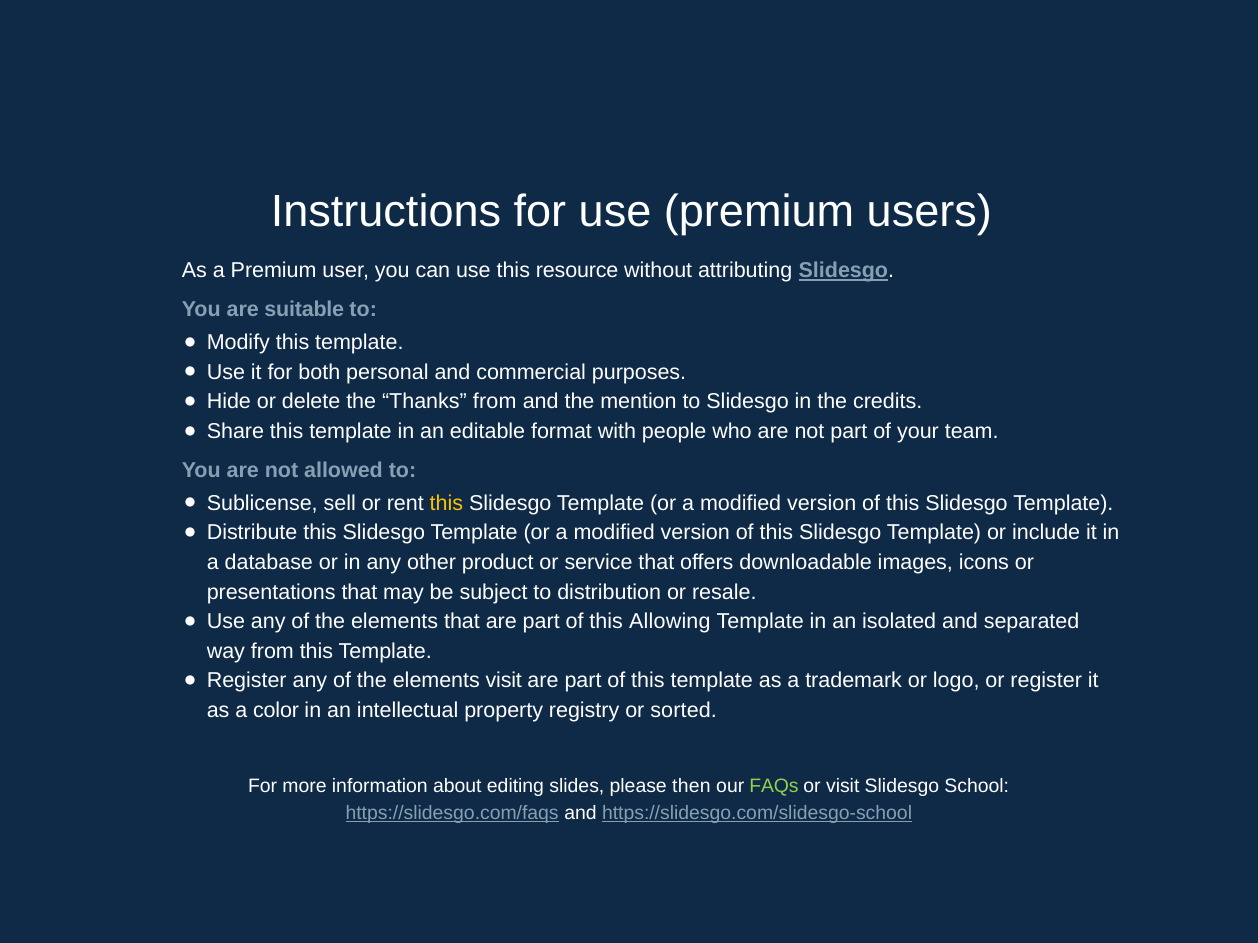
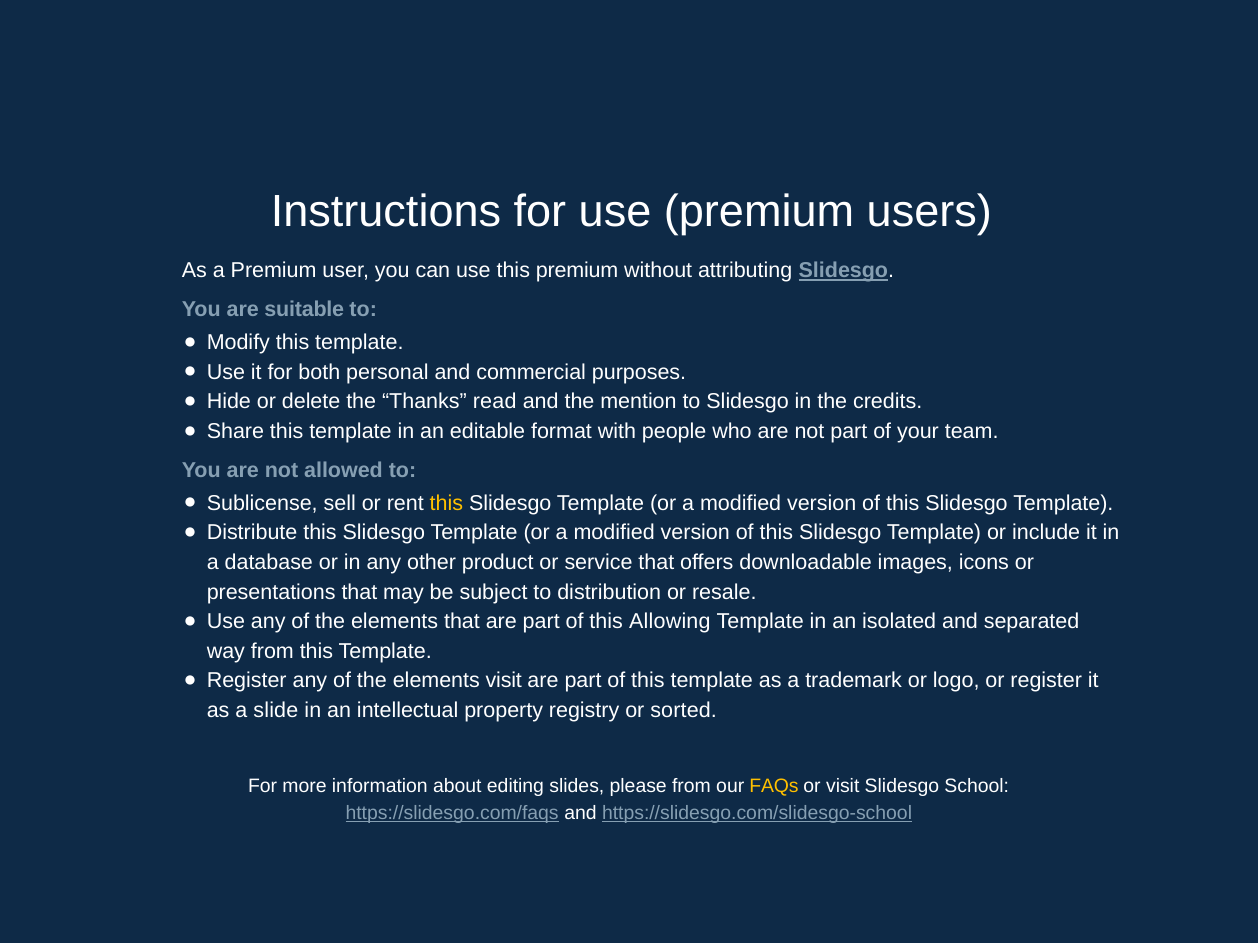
this resource: resource -> premium
Thanks from: from -> read
color: color -> slide
please then: then -> from
FAQs colour: light green -> yellow
